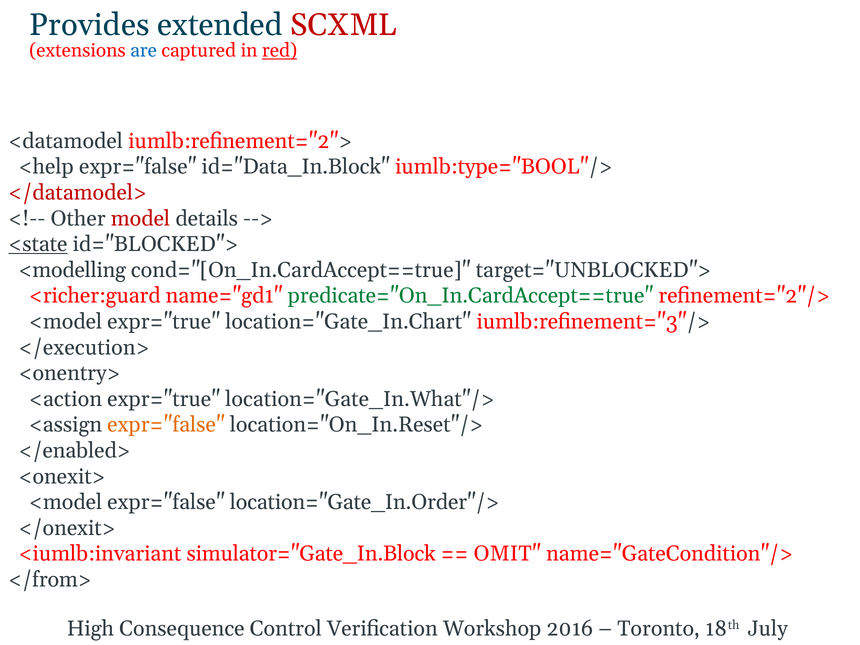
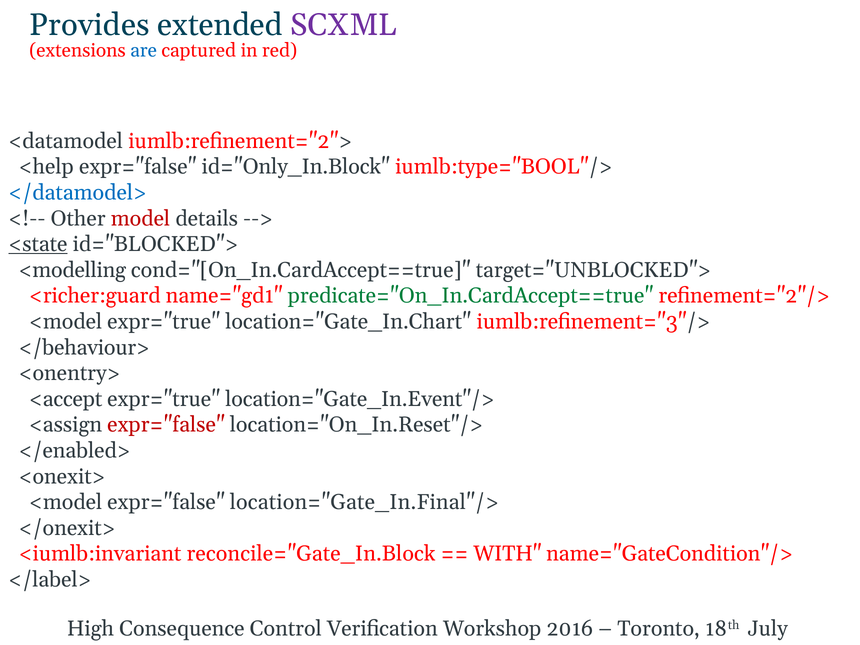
SCXML colour: red -> purple
red underline: present -> none
id="Data_In.Block: id="Data_In.Block -> id="Only_In.Block
</datamodel> colour: red -> blue
</execution>: </execution> -> </behaviour>
<action: <action -> <accept
location="Gate_In.What"/>: location="Gate_In.What"/> -> location="Gate_In.Event"/>
expr="false at (166, 425) colour: orange -> red
location="Gate_In.Order"/>: location="Gate_In.Order"/> -> location="Gate_In.Final"/>
simulator="Gate_In.Block: simulator="Gate_In.Block -> reconcile="Gate_In.Block
OMIT: OMIT -> WITH
</from>: </from> -> </label>
